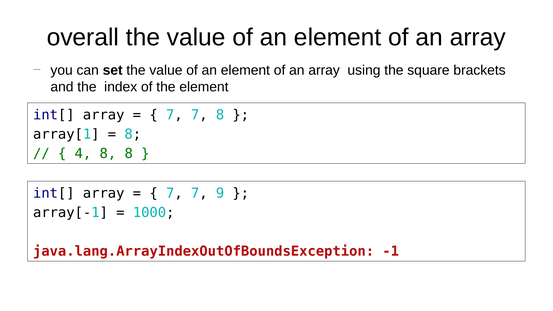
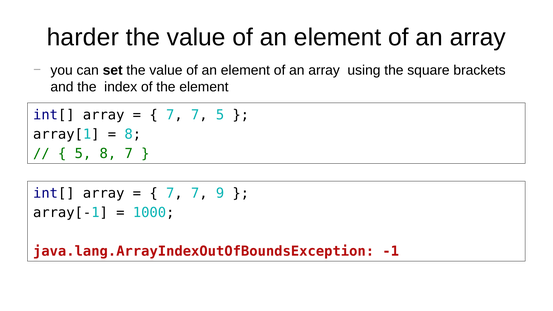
overall: overall -> harder
7 8: 8 -> 5
4 at (83, 154): 4 -> 5
8 8: 8 -> 7
